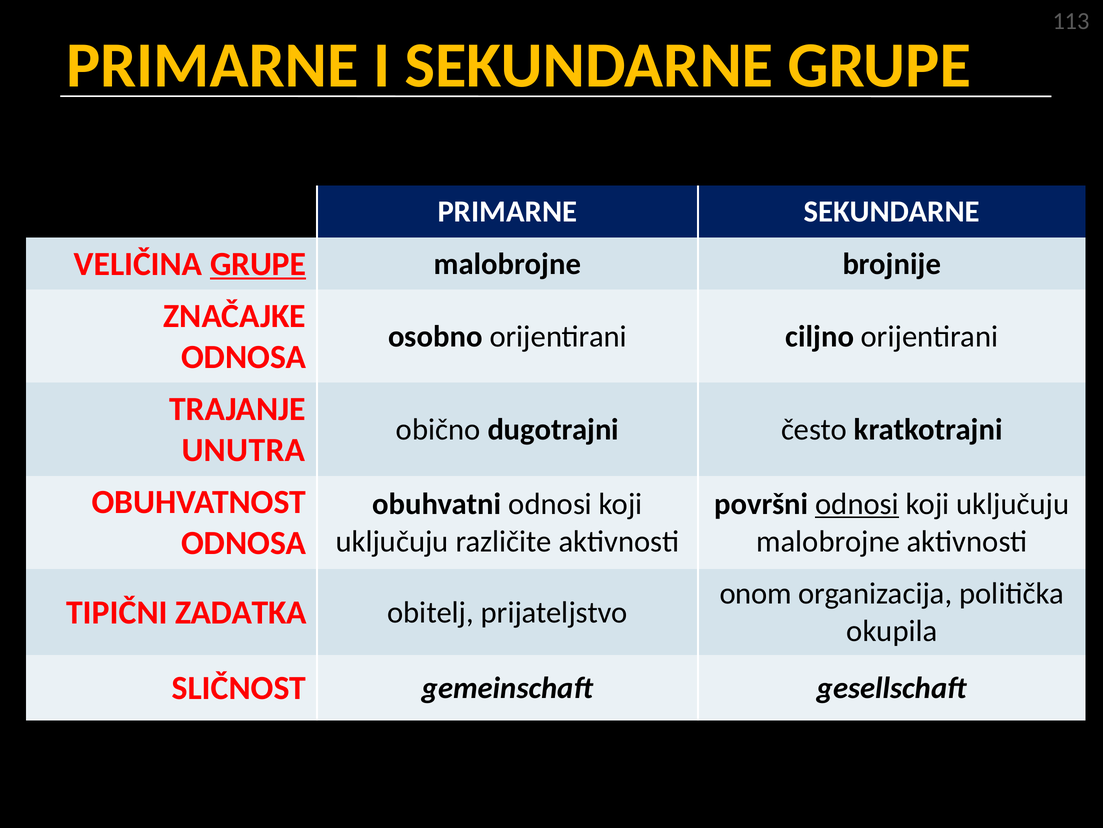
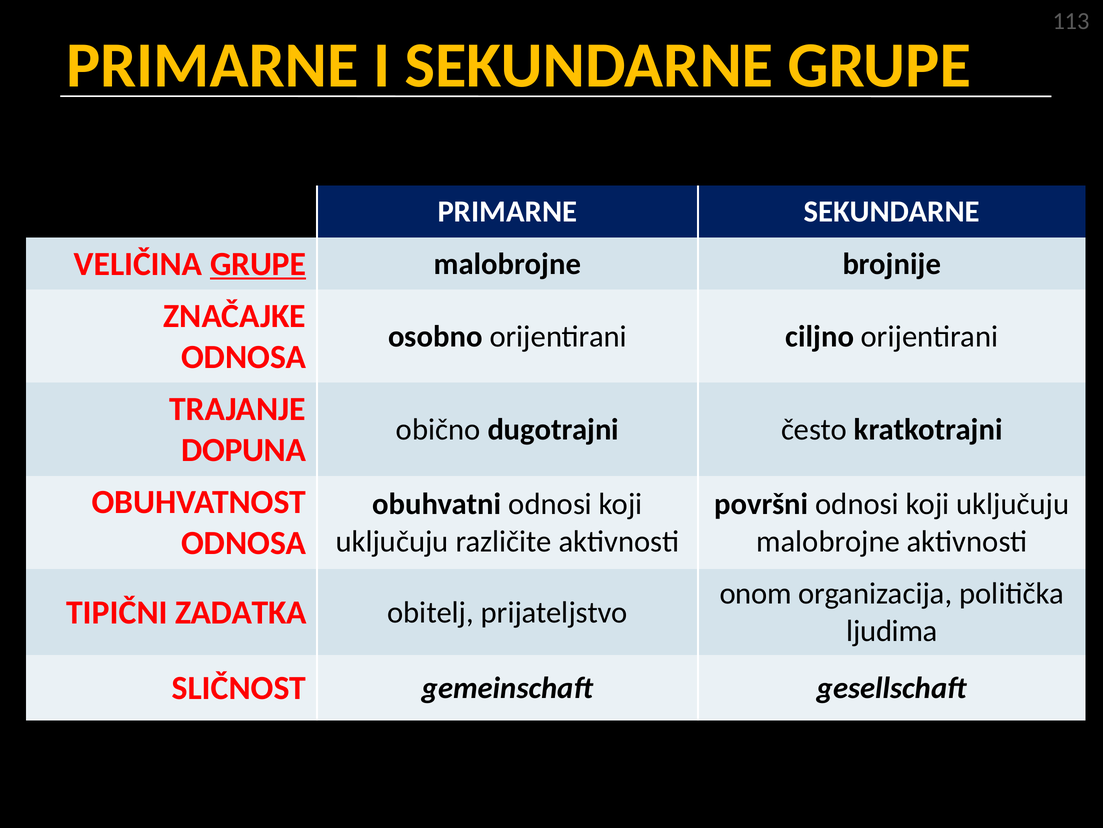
UNUTRA: UNUTRA -> DOPUNA
odnosi at (857, 504) underline: present -> none
okupila: okupila -> ljudima
